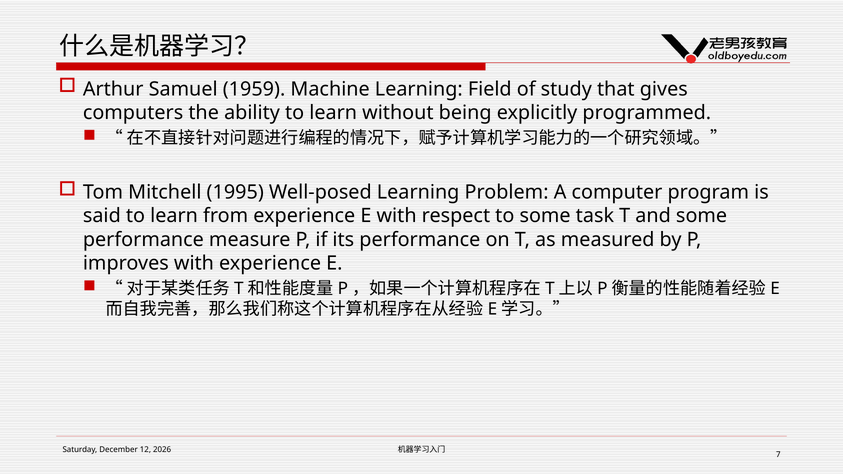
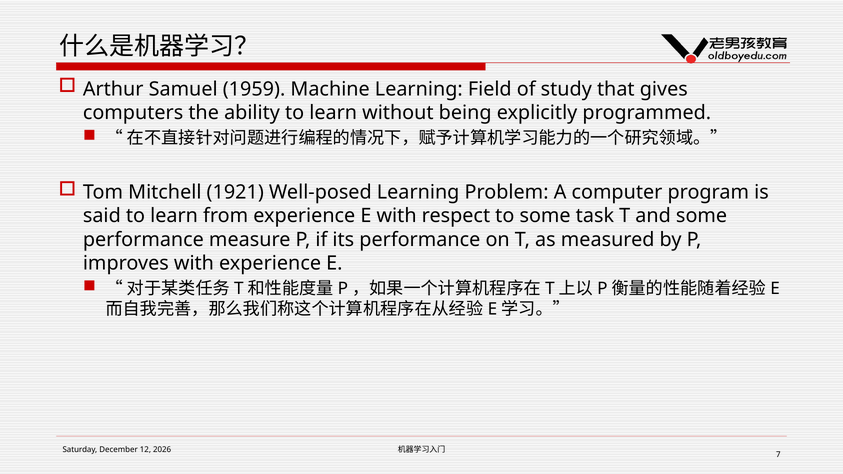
1995: 1995 -> 1921
